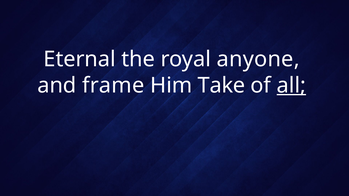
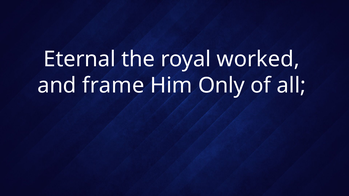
anyone: anyone -> worked
Take: Take -> Only
all underline: present -> none
